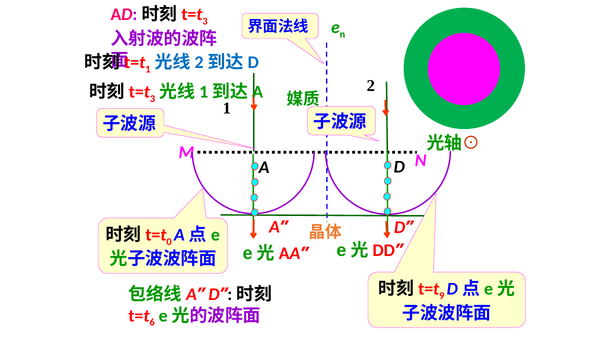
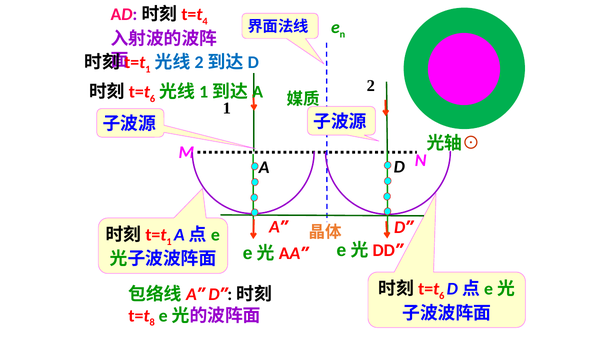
3 at (205, 21): 3 -> 4
3 at (153, 99): 3 -> 6
0 at (169, 242): 0 -> 1
9 at (442, 296): 9 -> 6
6: 6 -> 8
